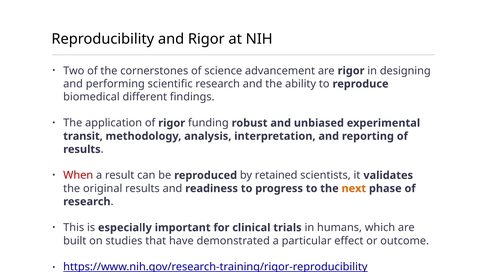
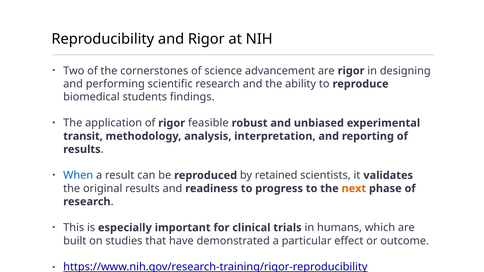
different: different -> students
funding: funding -> feasible
When colour: red -> blue
